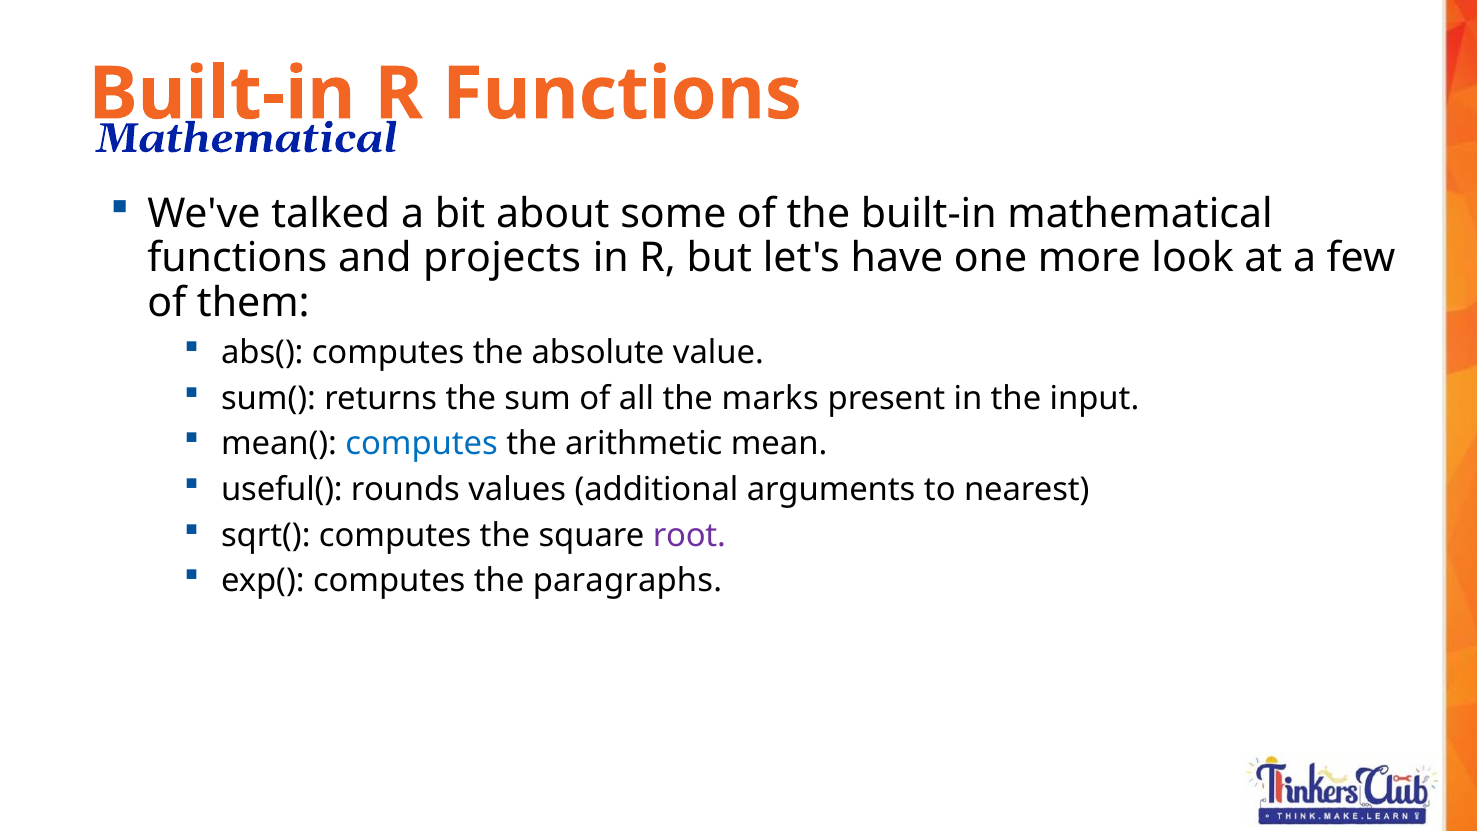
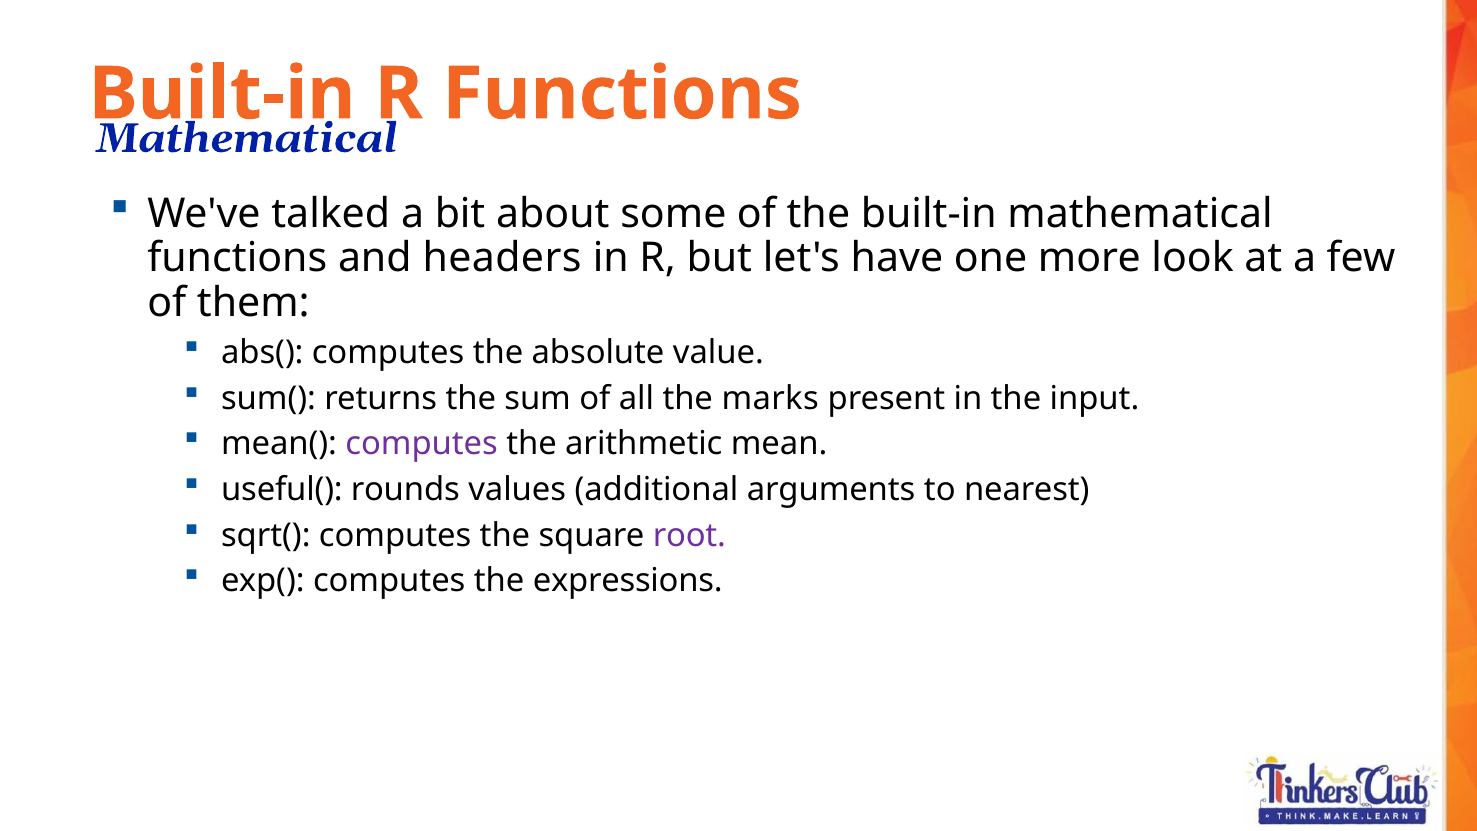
projects: projects -> headers
computes at (422, 444) colour: blue -> purple
paragraphs: paragraphs -> expressions
